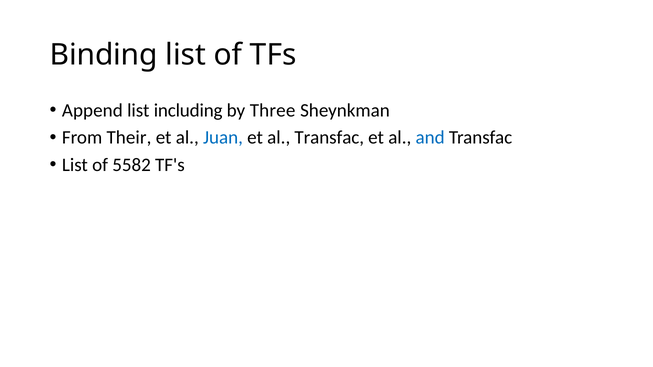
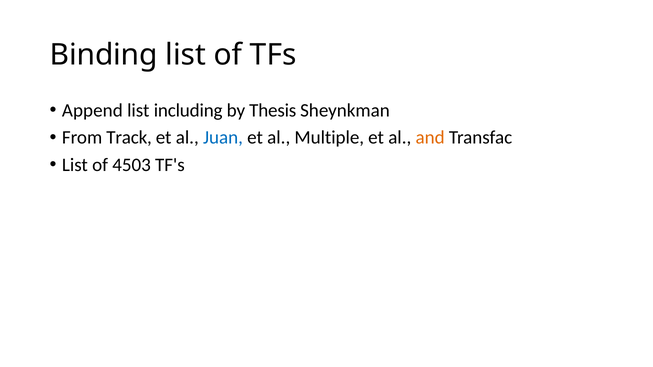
Three: Three -> Thesis
Their: Their -> Track
al Transfac: Transfac -> Multiple
and colour: blue -> orange
5582: 5582 -> 4503
